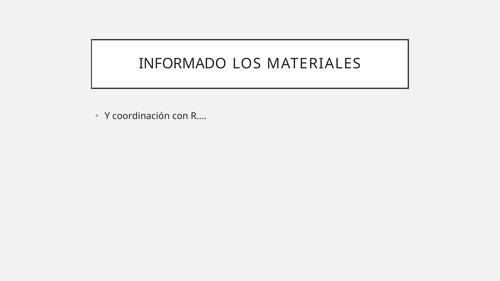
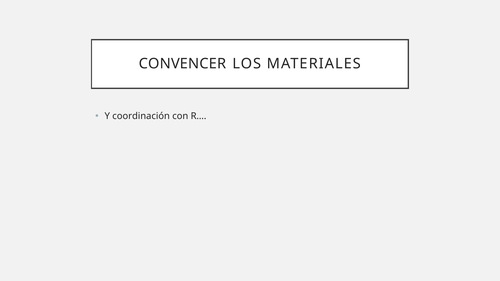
INFORMADO: INFORMADO -> CONVENCER
